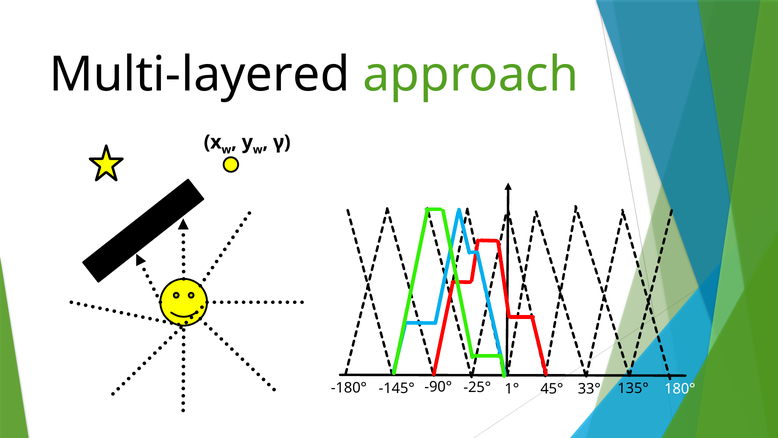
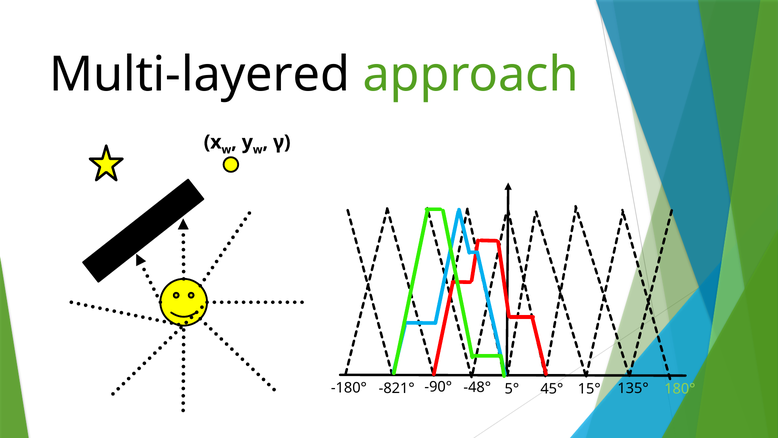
-145°: -145° -> -821°
-25°: -25° -> -48°
1°: 1° -> 5°
33°: 33° -> 15°
180° colour: white -> light green
